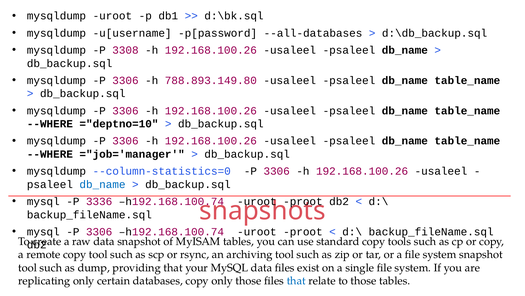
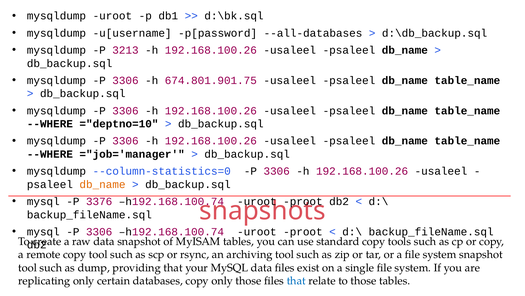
3308: 3308 -> 3213
788.893.149.80: 788.893.149.80 -> 674.801.901.75
db_name at (103, 184) colour: blue -> orange
3336: 3336 -> 3376
